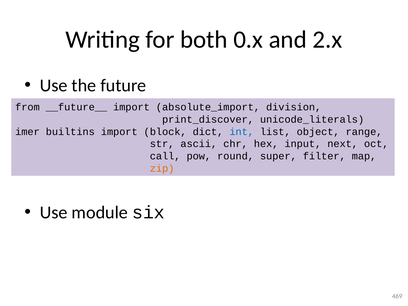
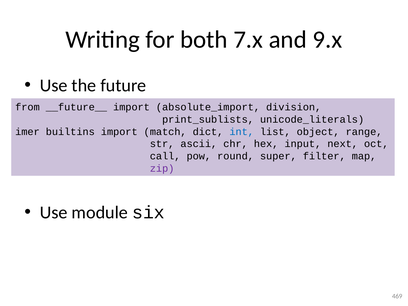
0.x: 0.x -> 7.x
2.x: 2.x -> 9.x
print_discover: print_discover -> print_sublists
block: block -> match
zip colour: orange -> purple
